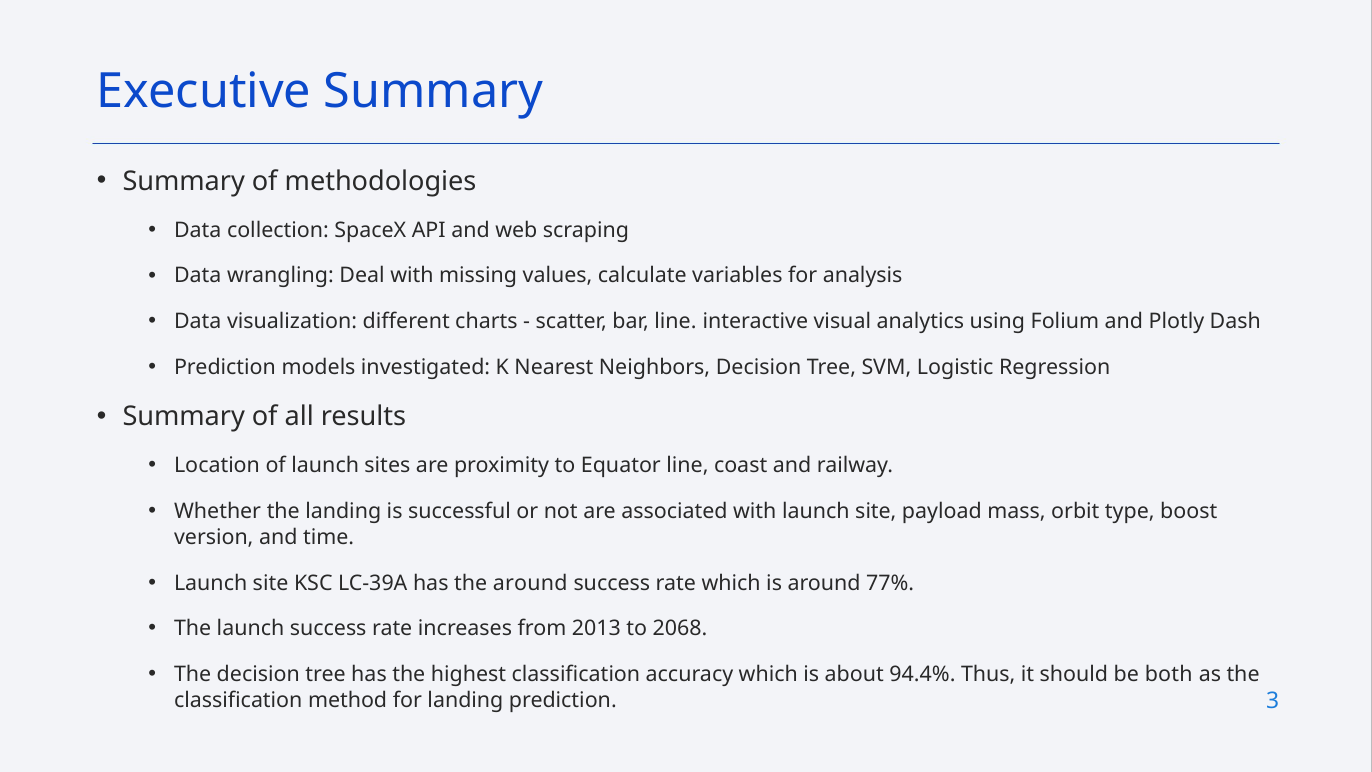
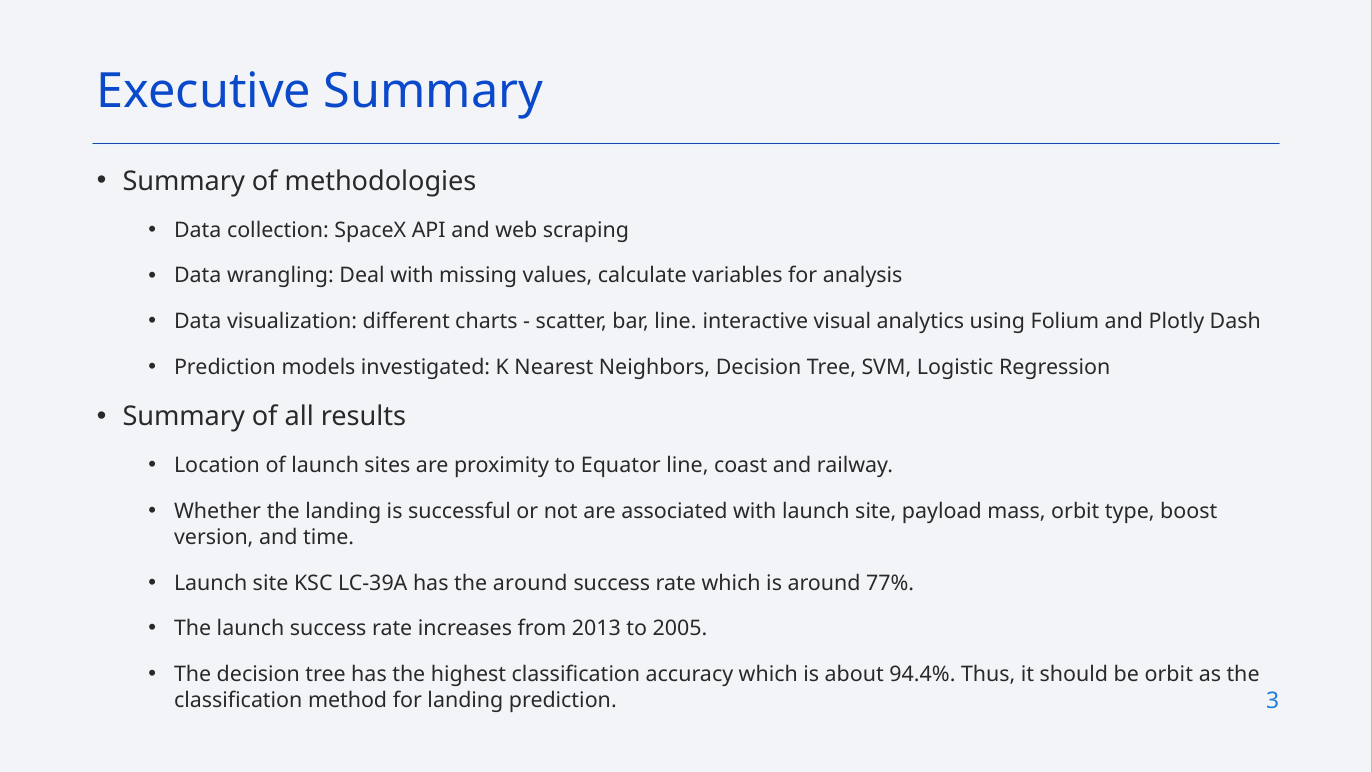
2068: 2068 -> 2005
be both: both -> orbit
